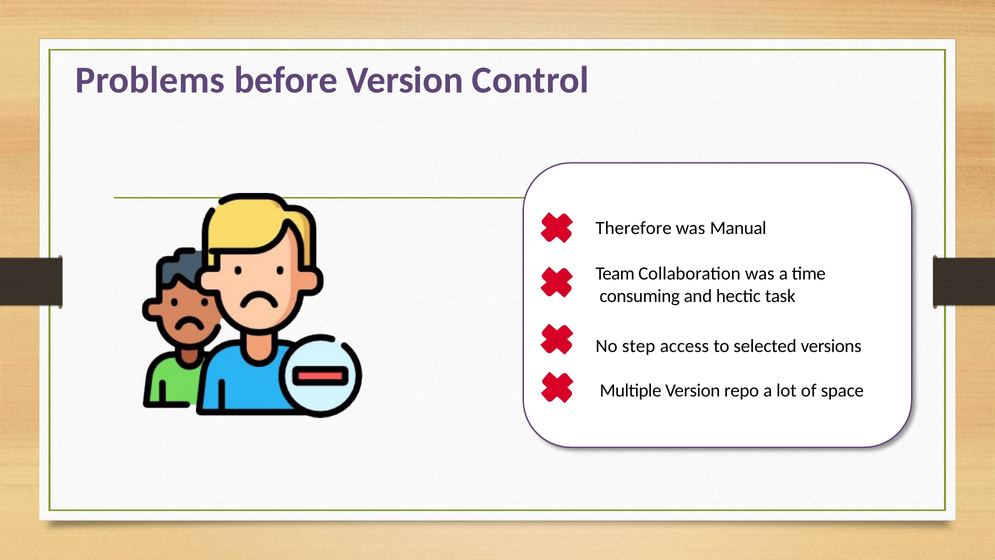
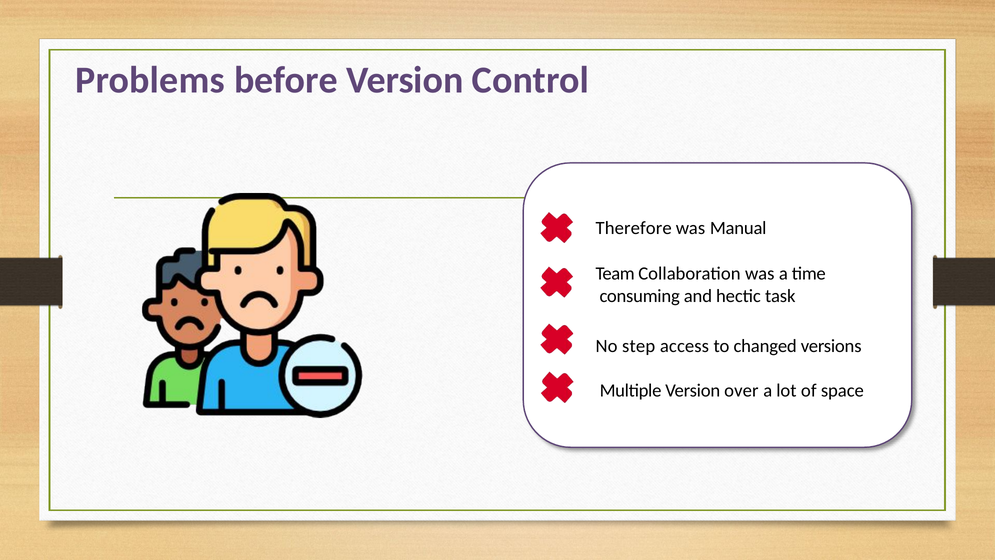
selected: selected -> changed
repo: repo -> over
